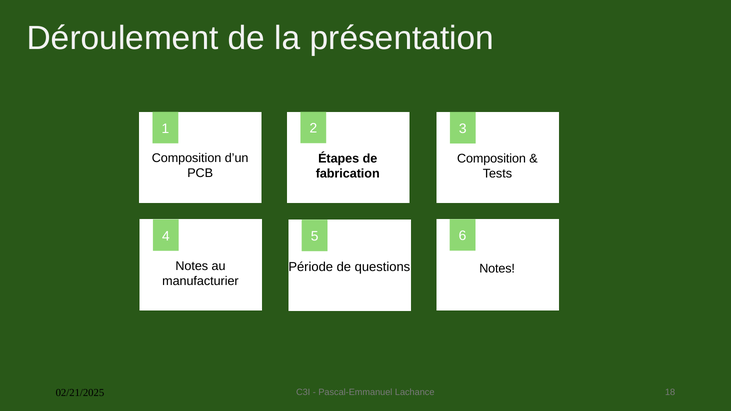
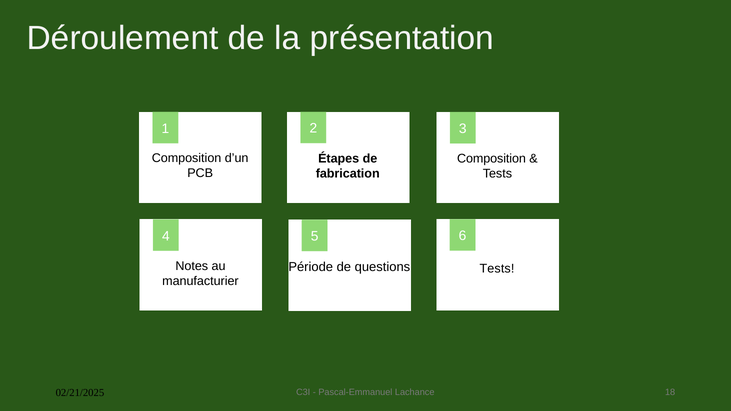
Notes at (497, 269): Notes -> Tests
